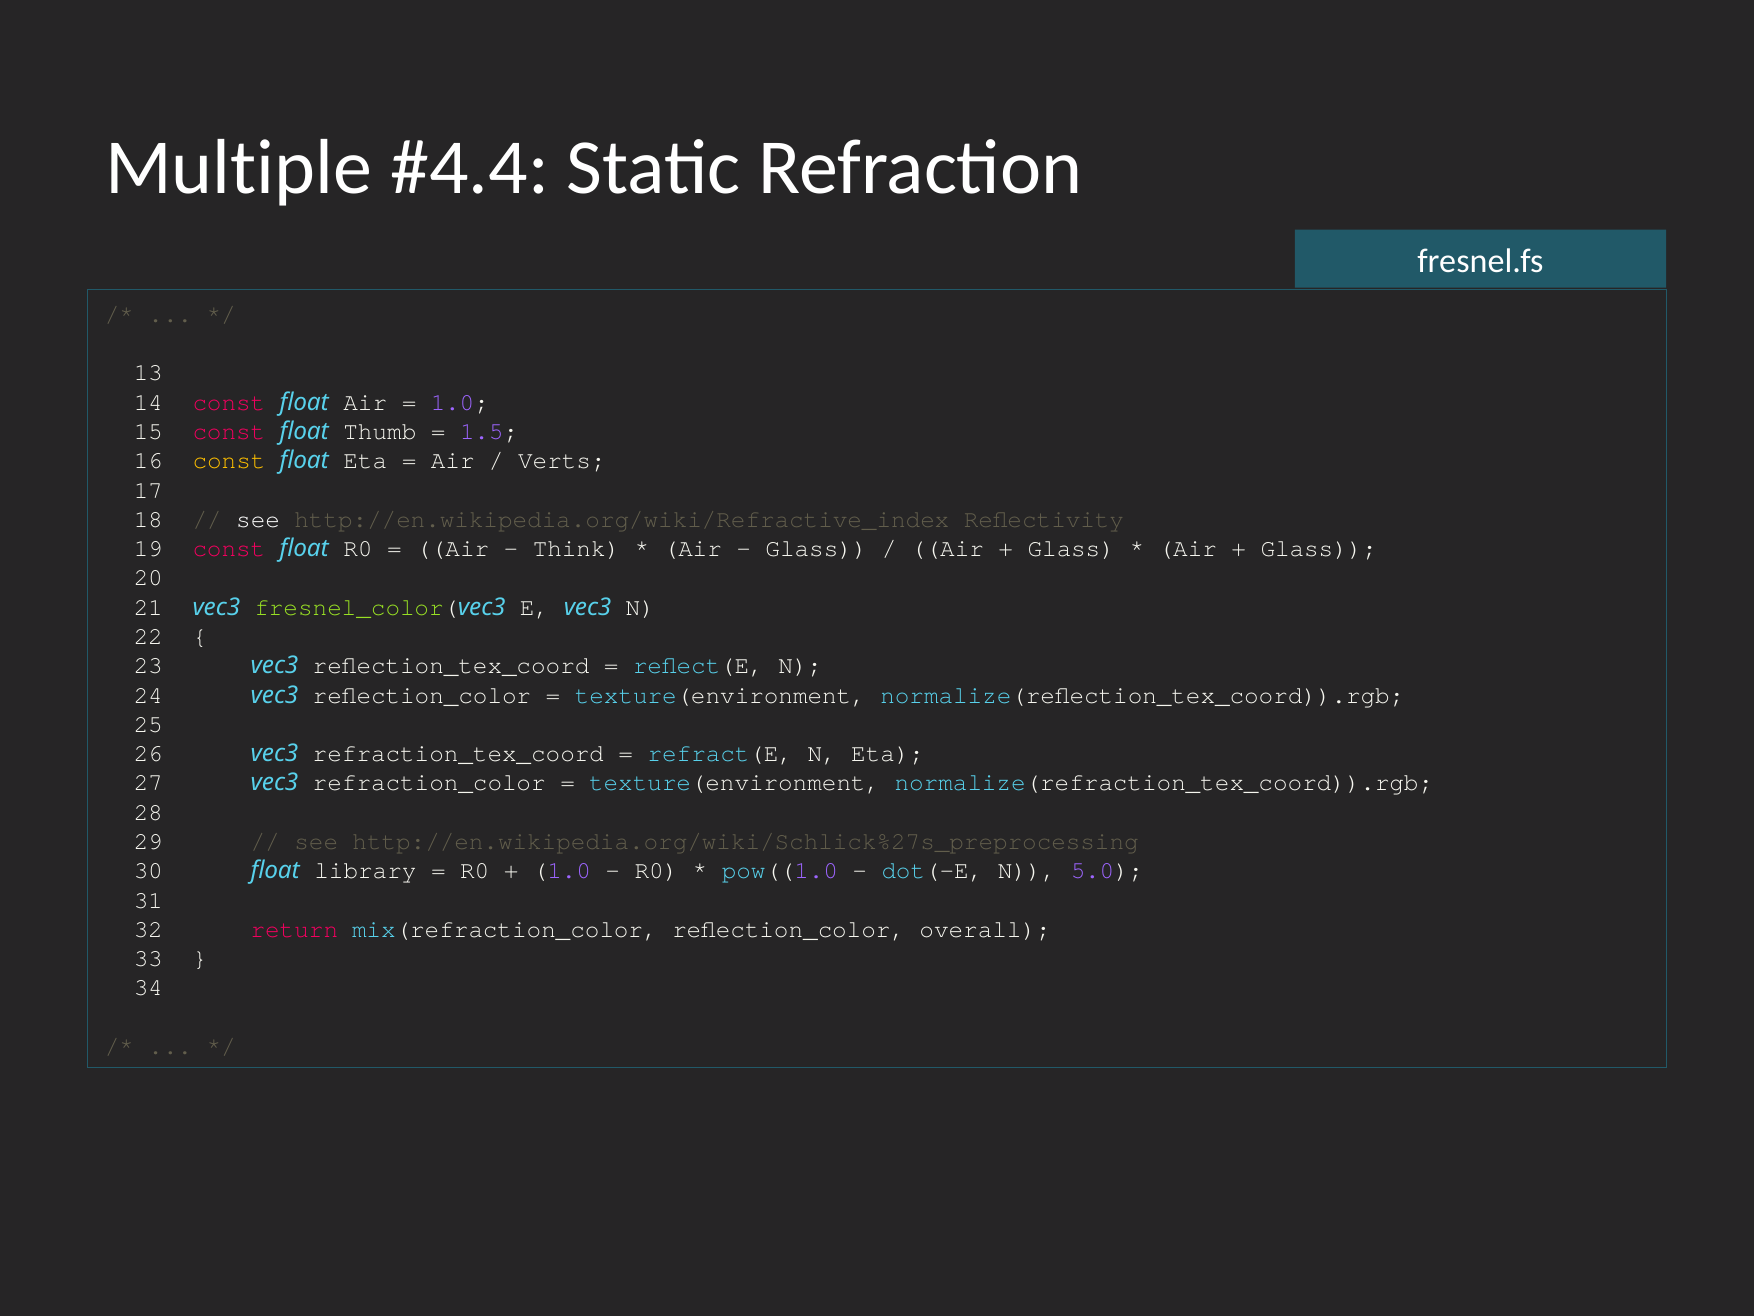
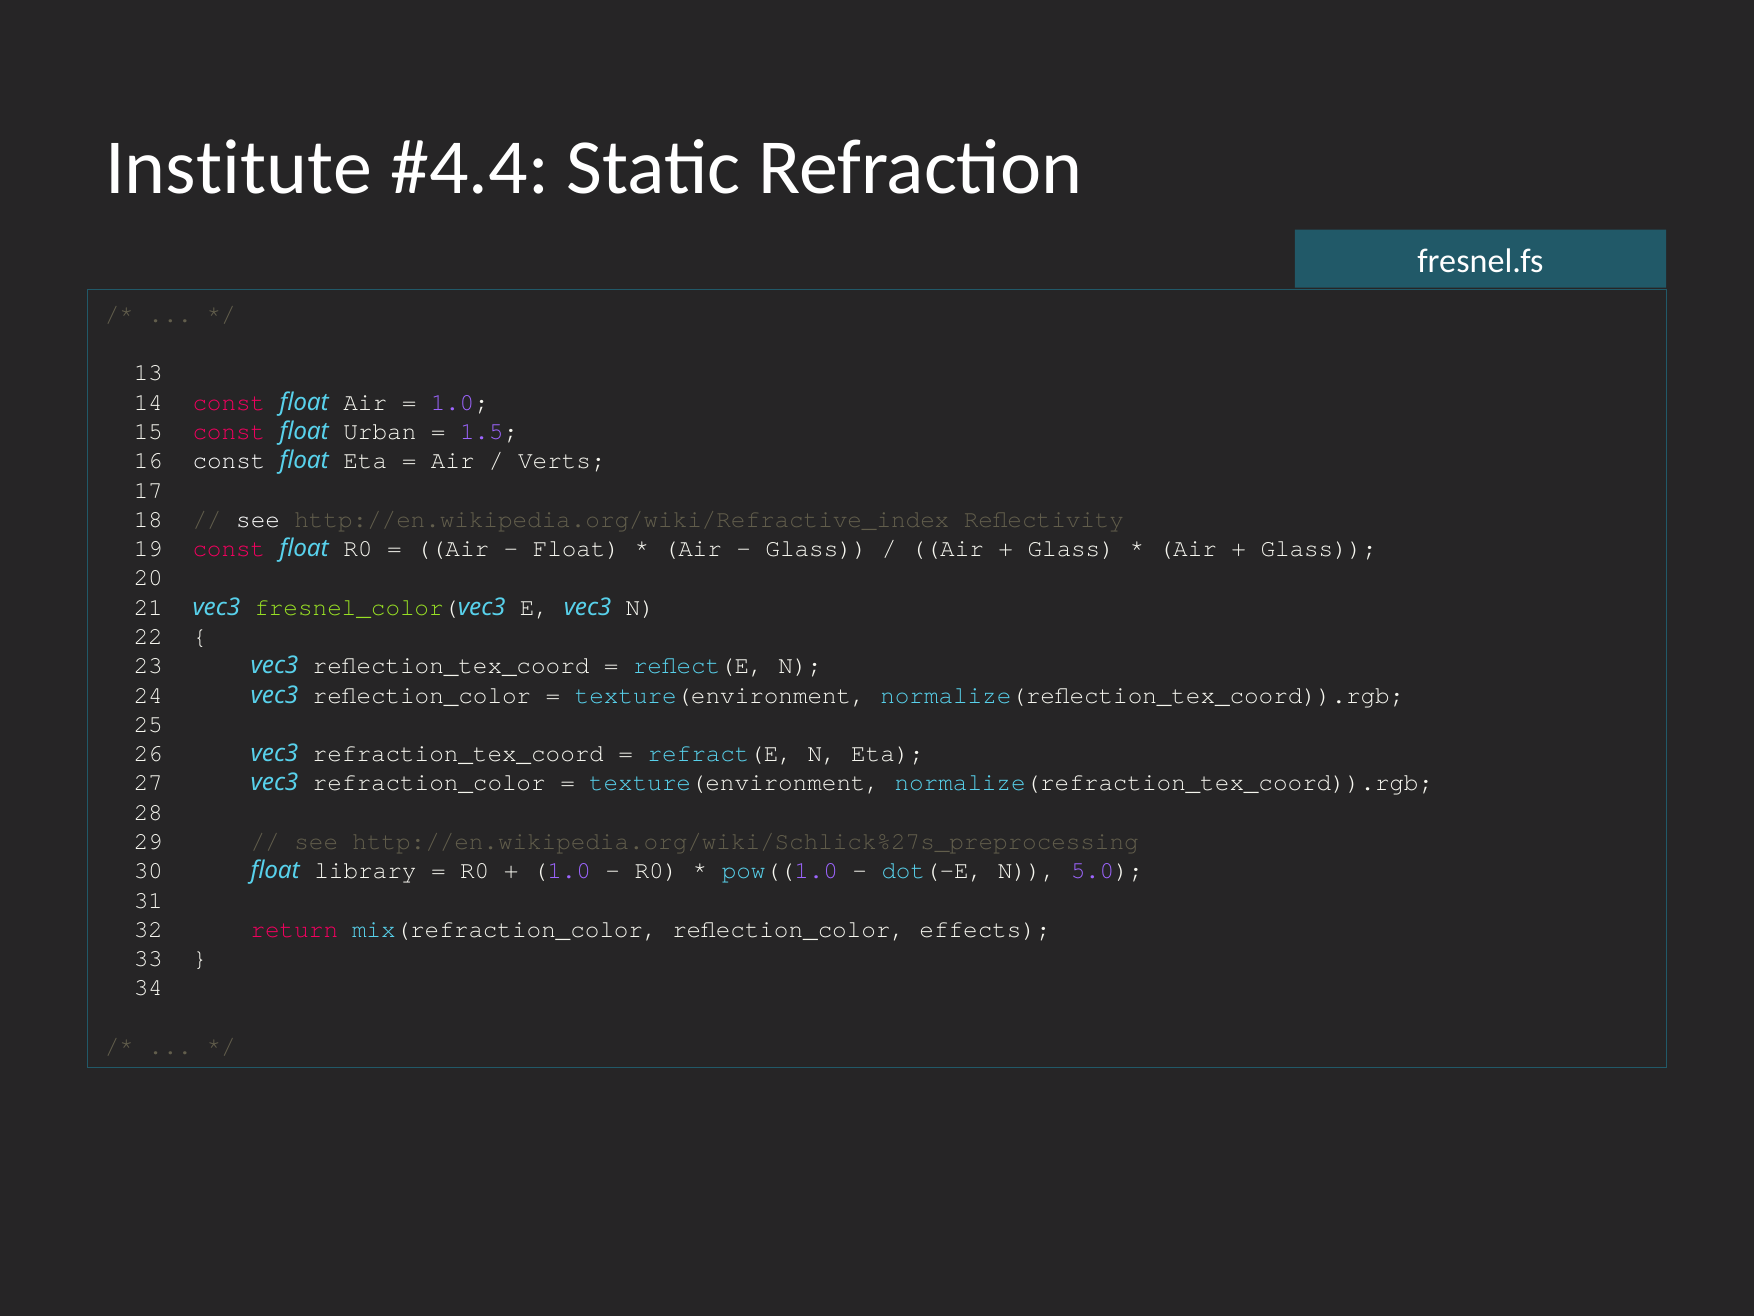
Multiple: Multiple -> Institute
Thumb: Thumb -> Urban
const at (229, 460) colour: yellow -> white
Think at (577, 548): Think -> Float
overall: overall -> effects
